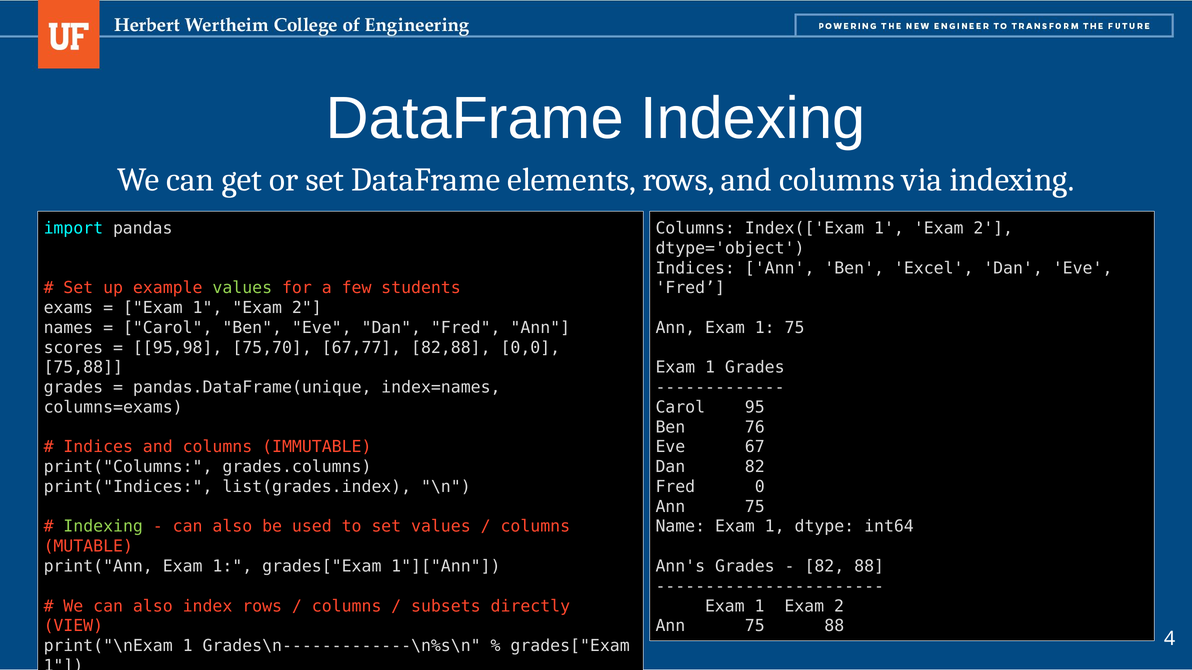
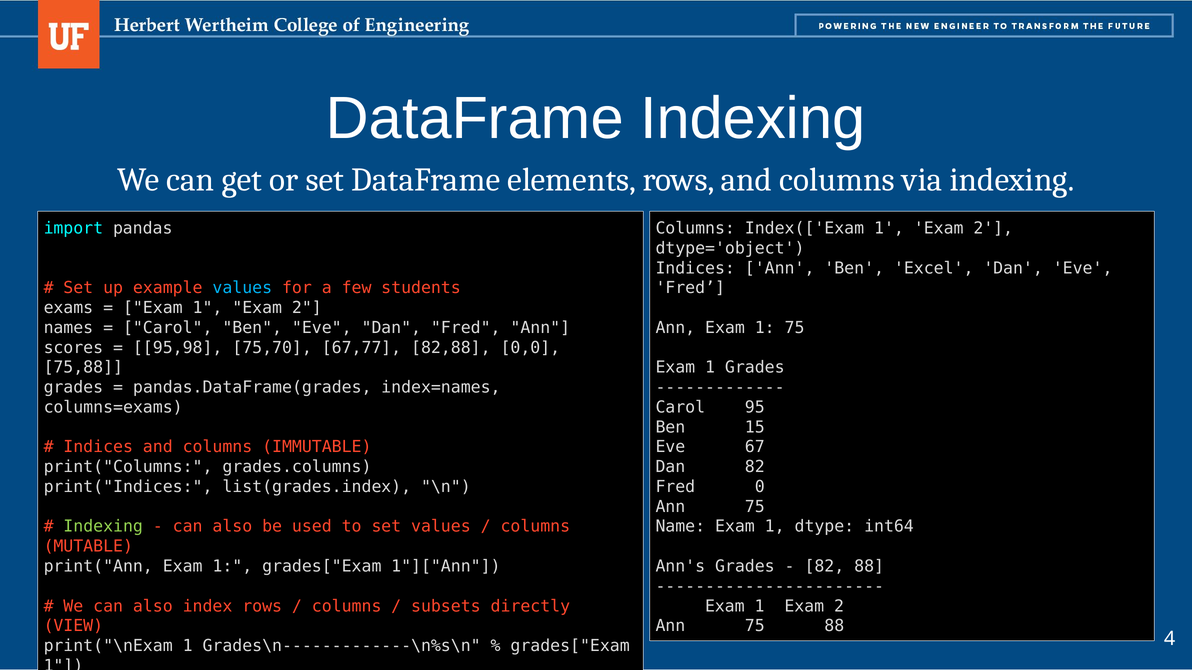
values at (242, 288) colour: light green -> light blue
pandas.DataFrame(unique: pandas.DataFrame(unique -> pandas.DataFrame(grades
76: 76 -> 15
